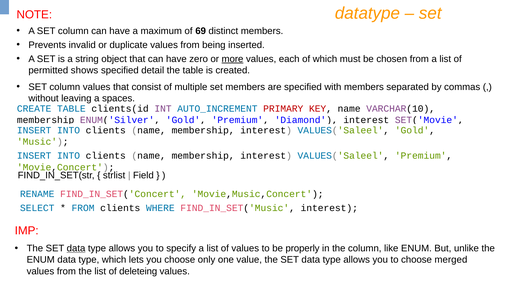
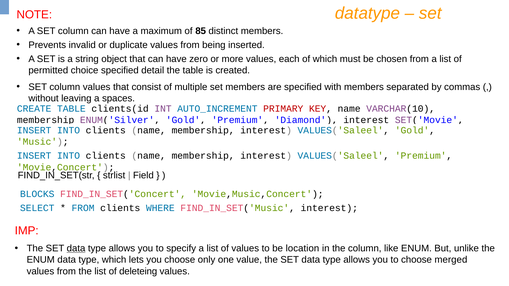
69: 69 -> 85
more underline: present -> none
shows: shows -> choice
RENAME: RENAME -> BLOCKS
properly: properly -> location
